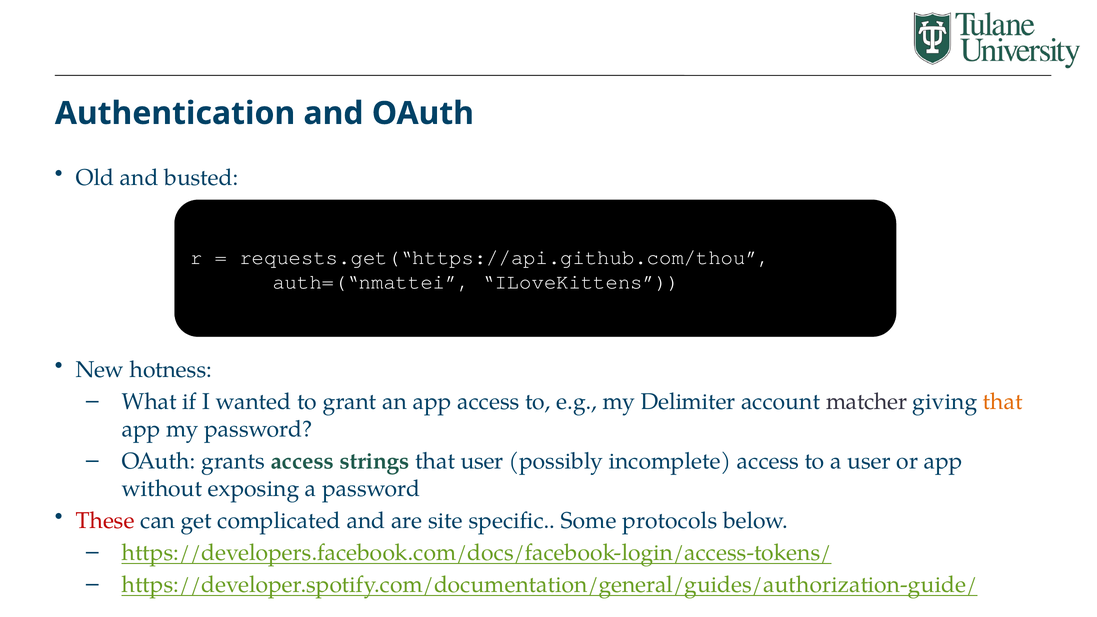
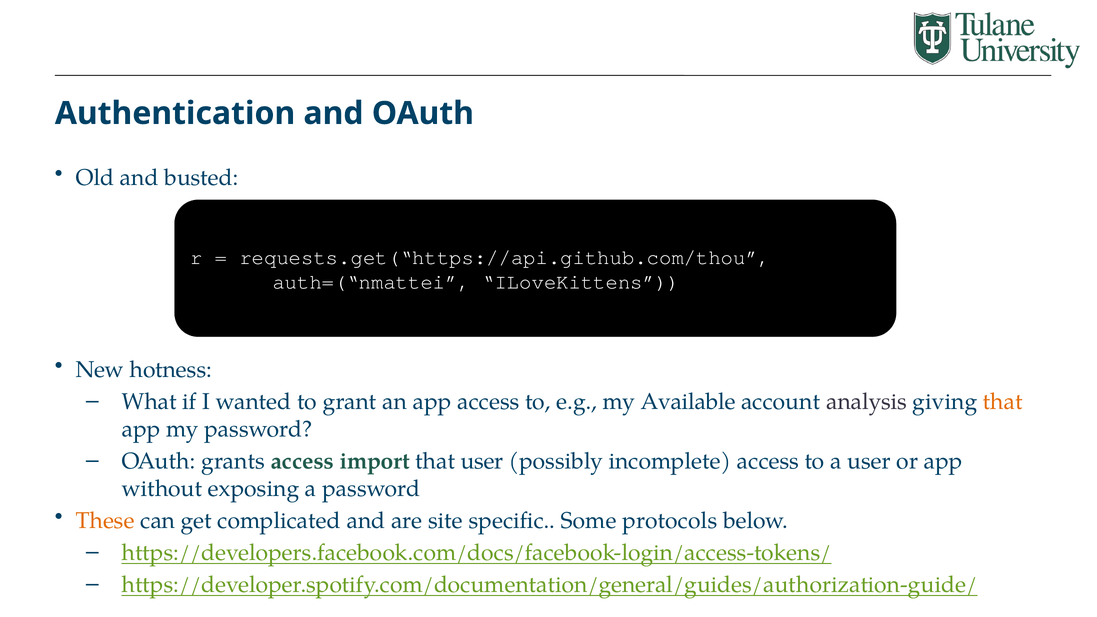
Delimiter: Delimiter -> Available
matcher: matcher -> analysis
strings: strings -> import
These colour: red -> orange
